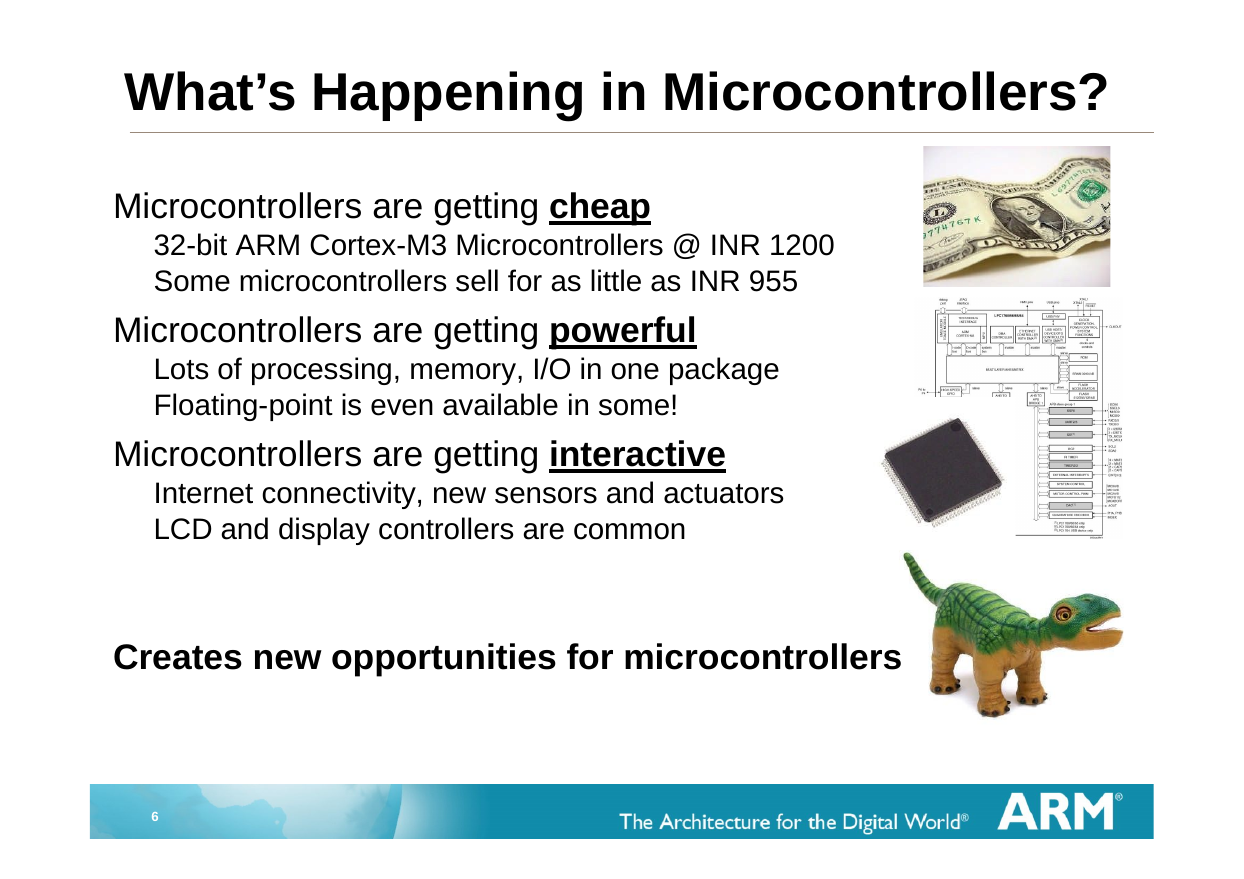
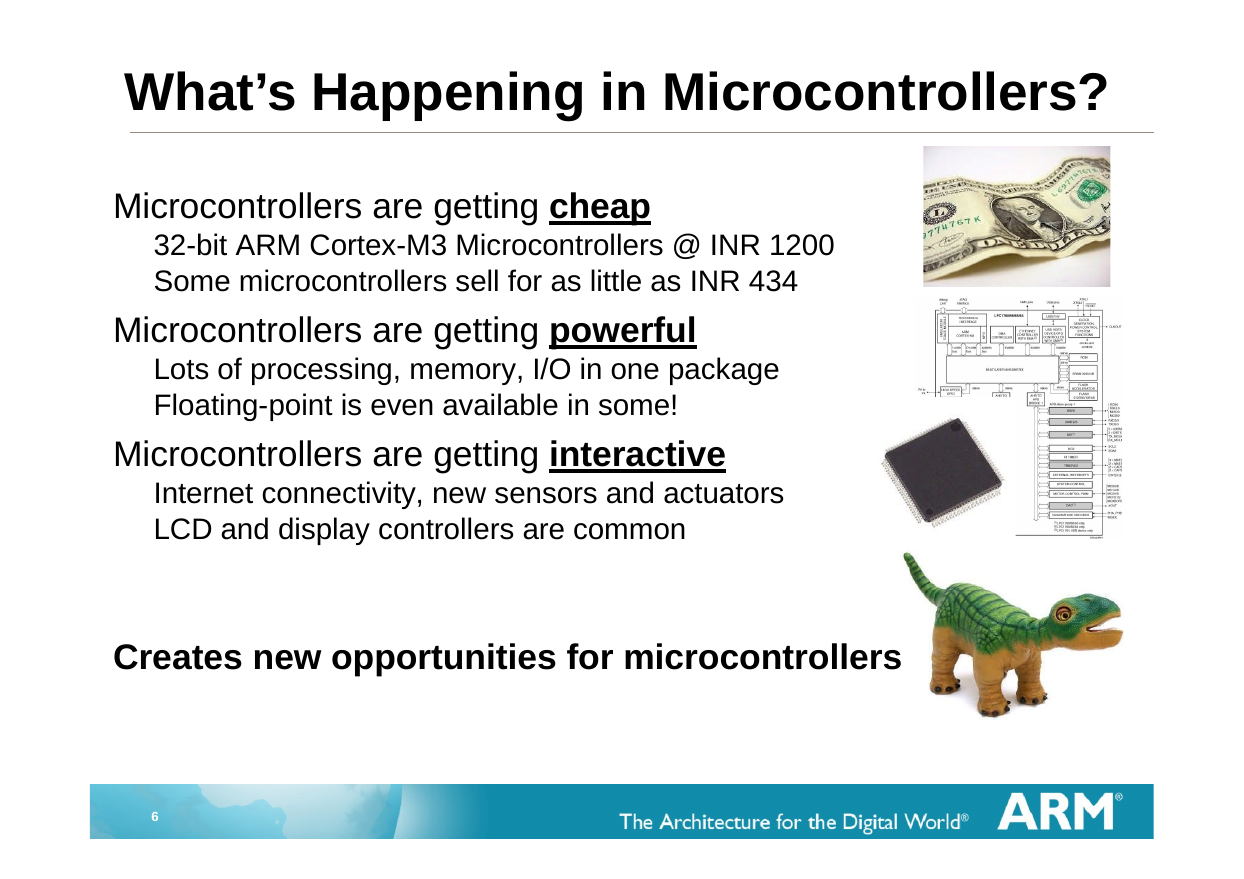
955: 955 -> 434
